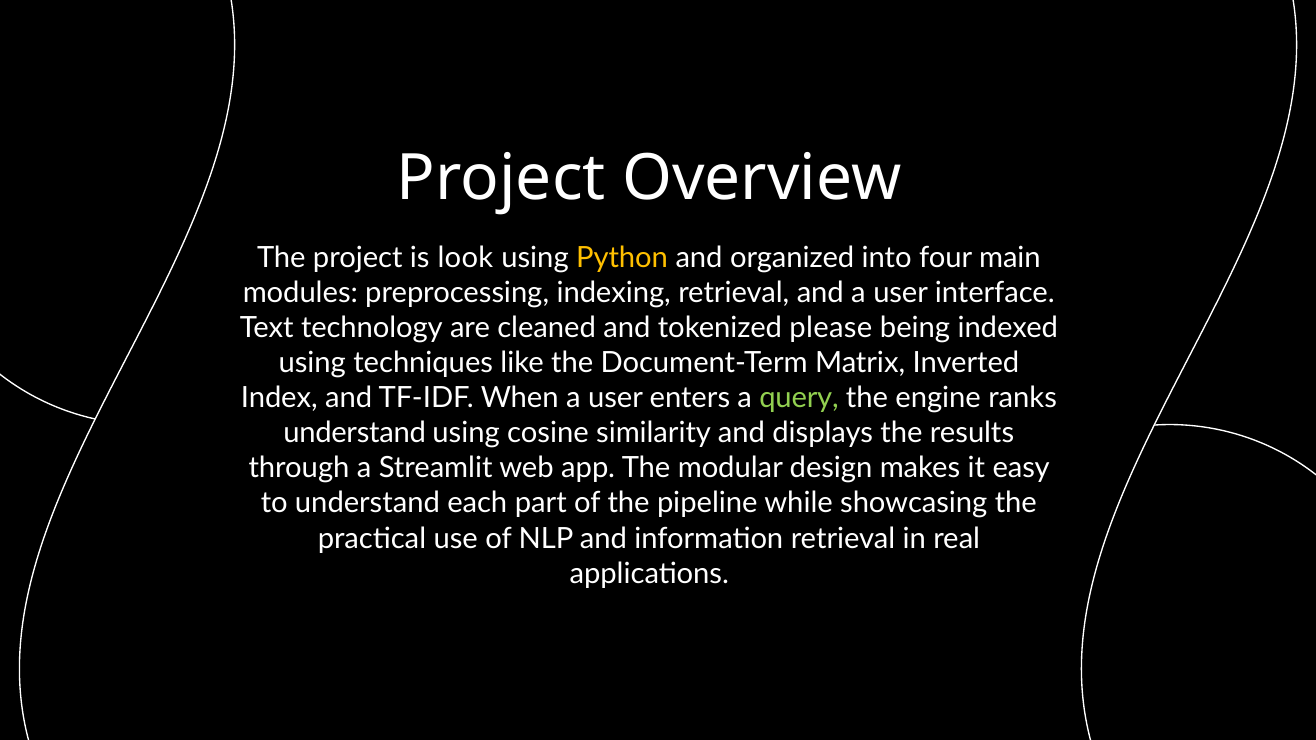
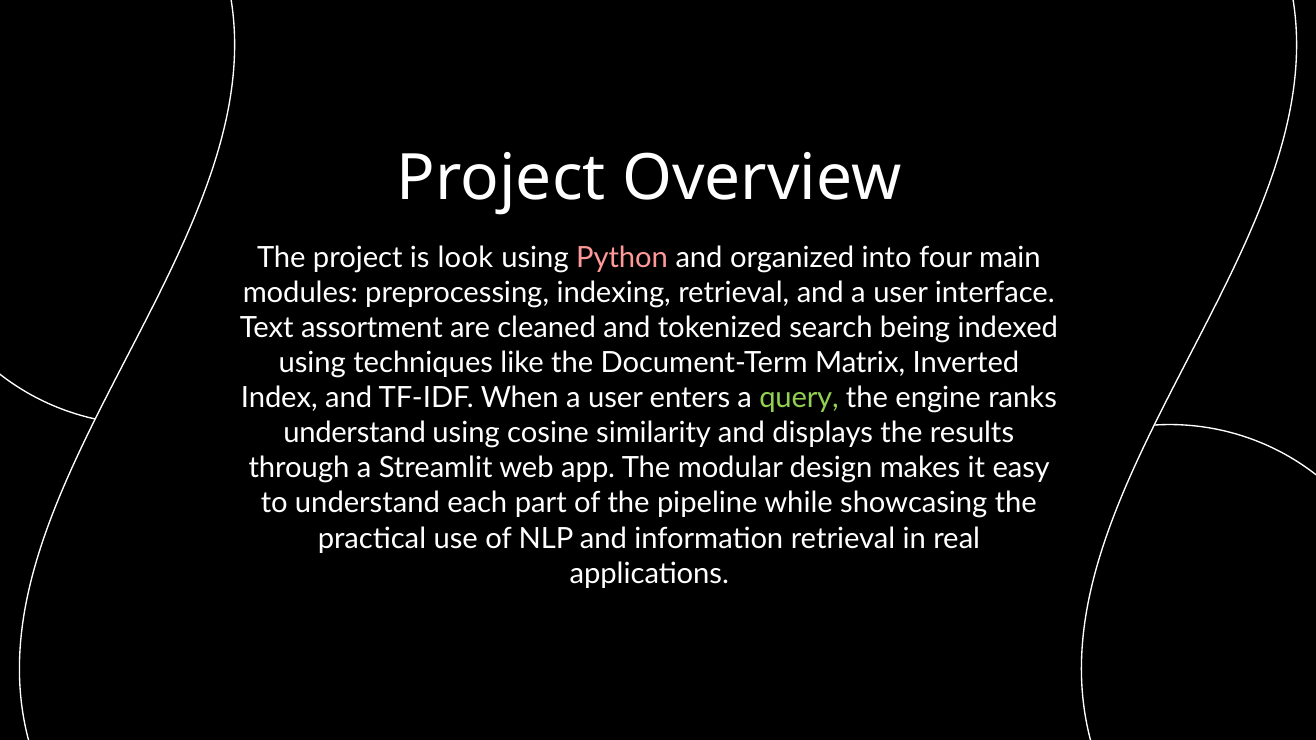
Python colour: yellow -> pink
technology: technology -> assortment
please: please -> search
